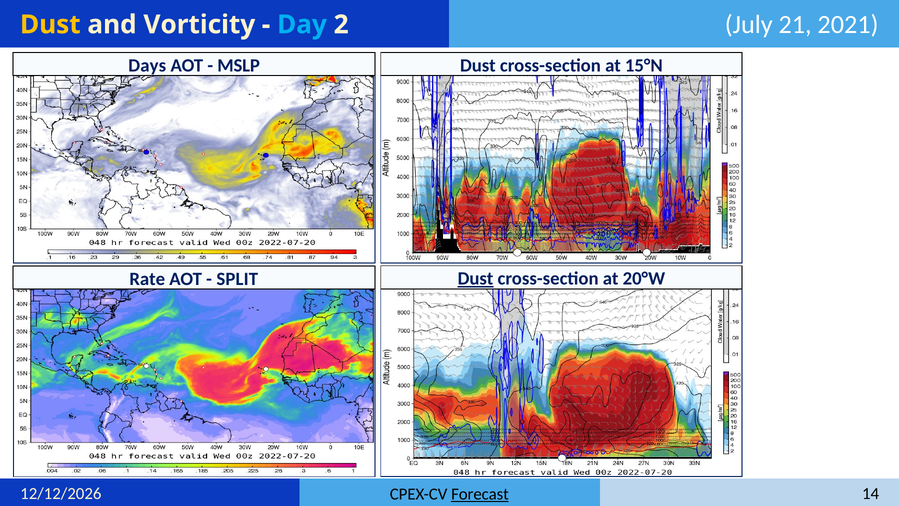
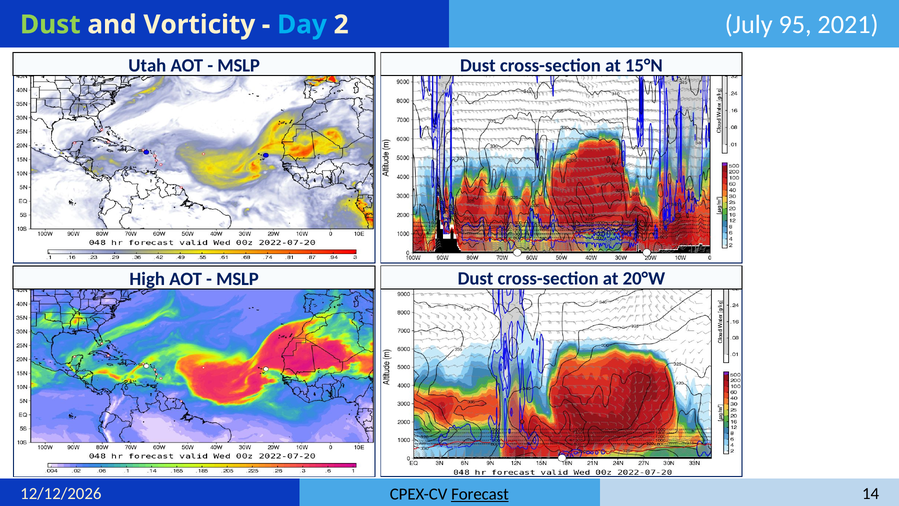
Dust at (50, 25) colour: yellow -> light green
21: 21 -> 95
Days: Days -> Utah
Dust at (476, 279) underline: present -> none
Rate: Rate -> High
SPLIT at (237, 279): SPLIT -> MSLP
